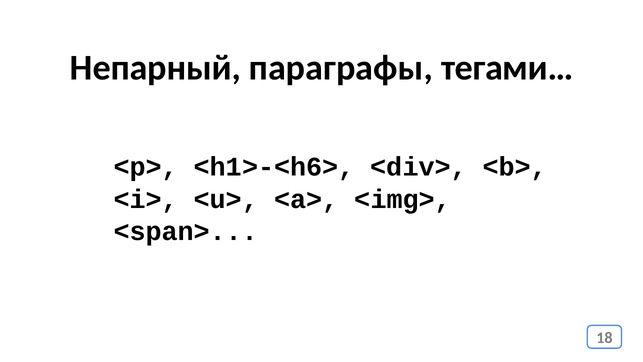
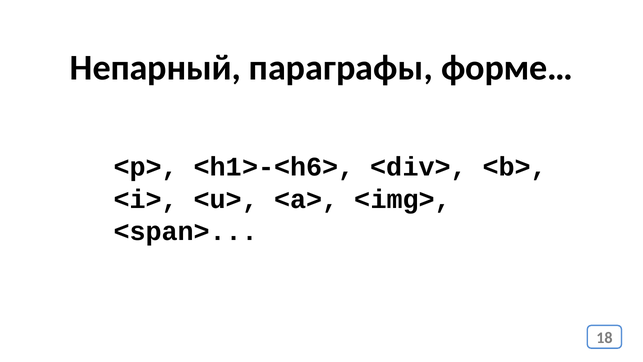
тегами…: тегами… -> форме…
